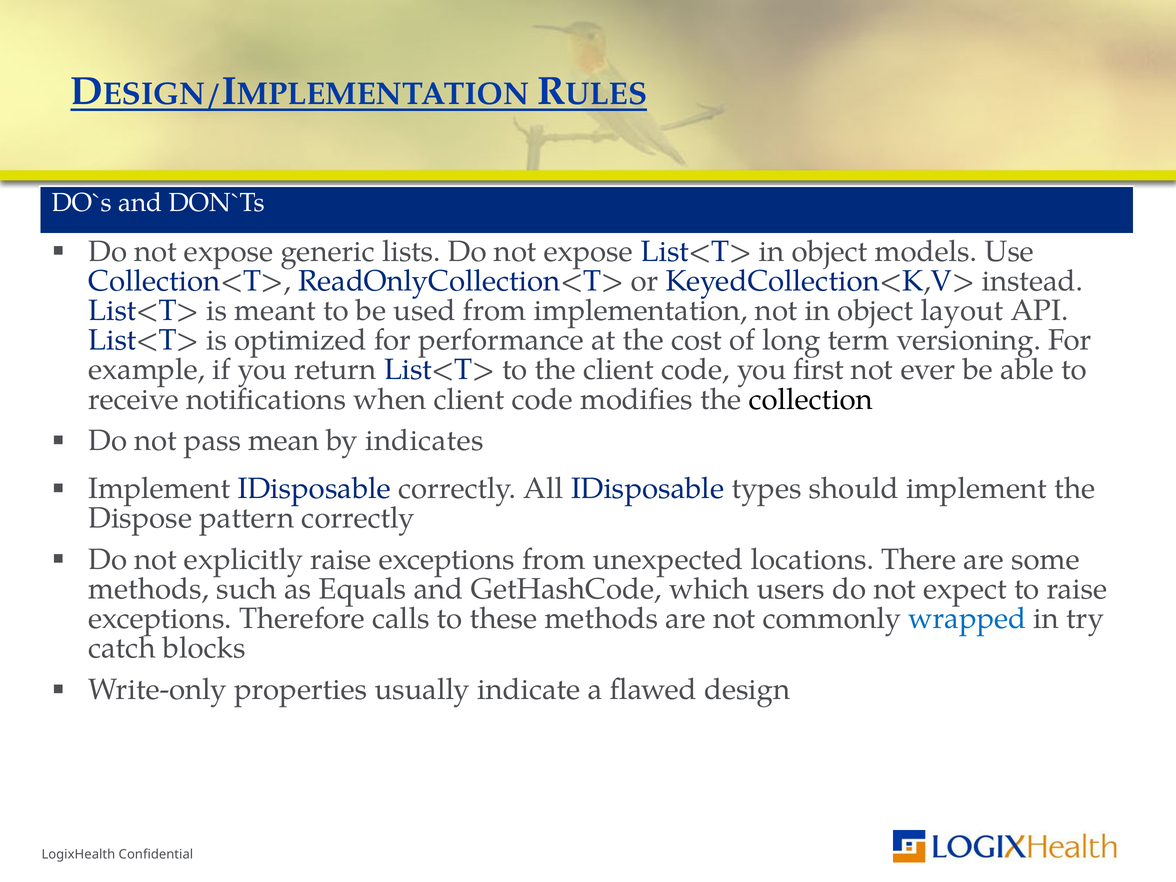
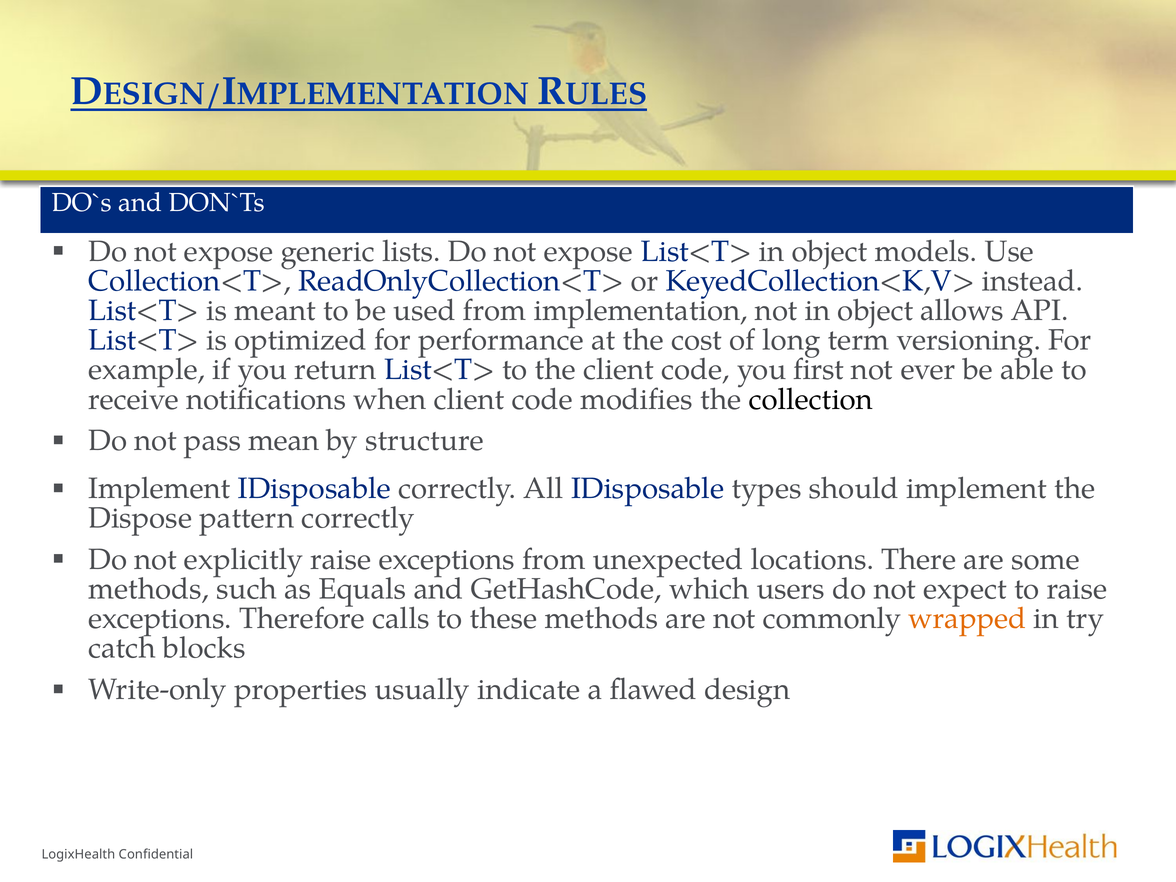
layout: layout -> allows
indicates: indicates -> structure
wrapped colour: blue -> orange
